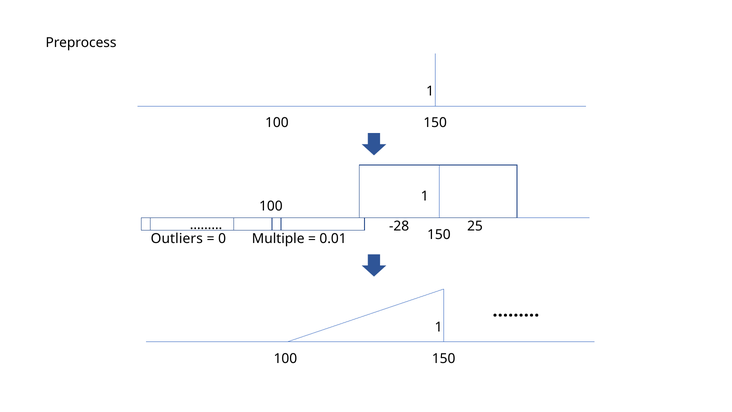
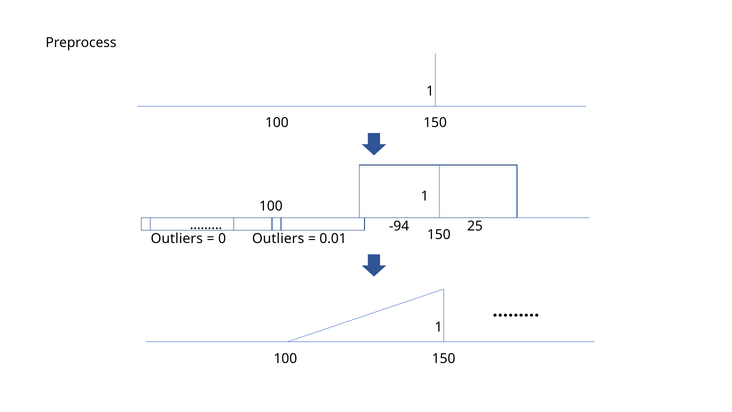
-28: -28 -> -94
Multiple at (278, 238): Multiple -> Outliers
